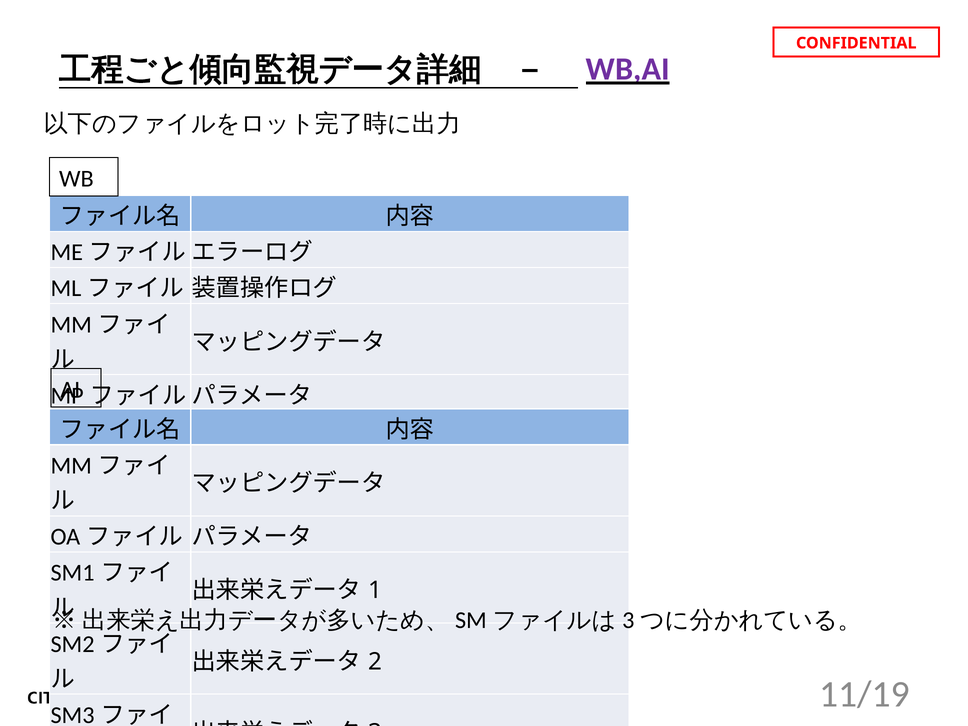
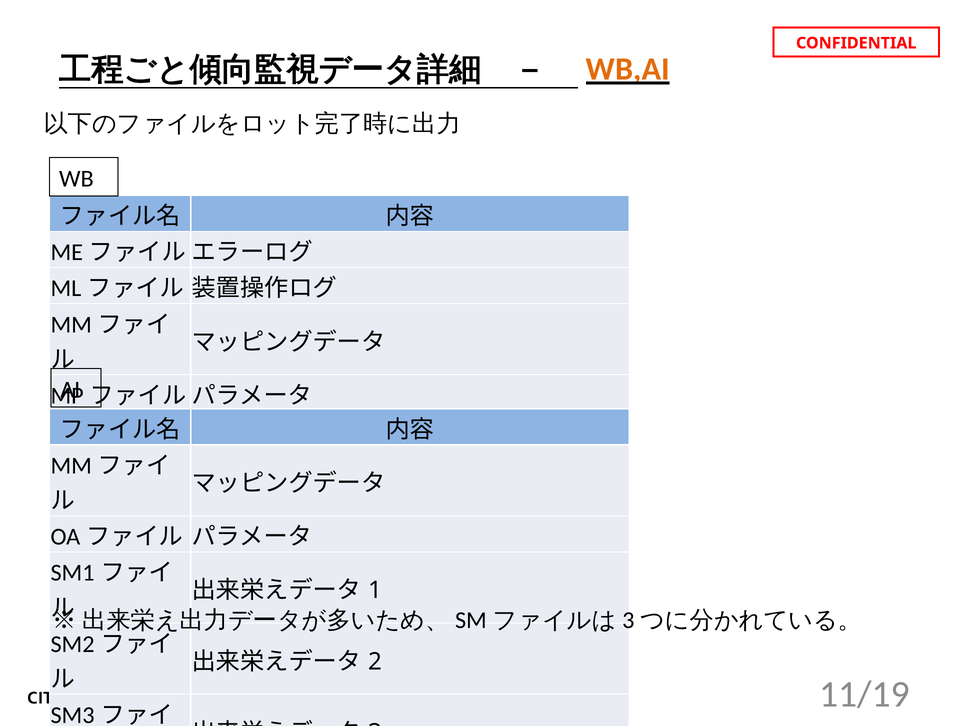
WB,AI colour: purple -> orange
